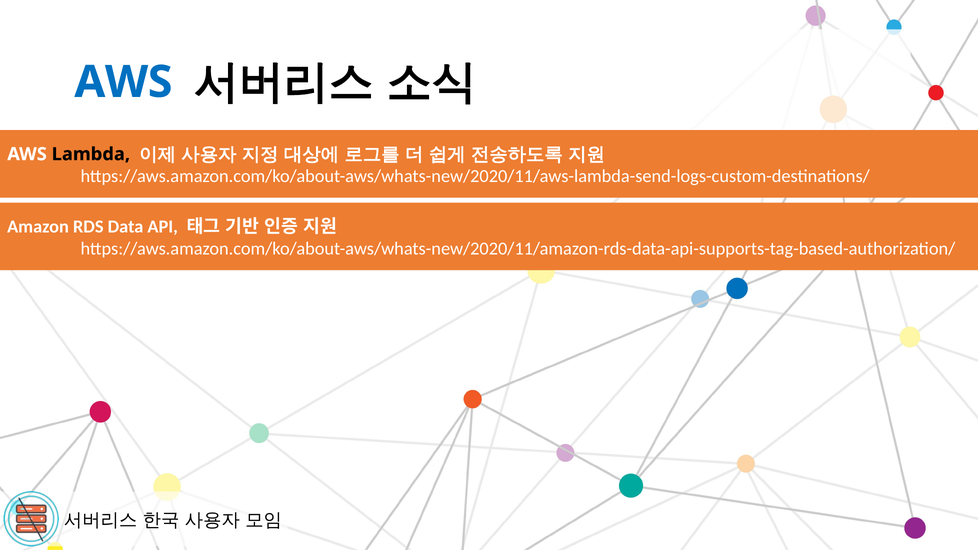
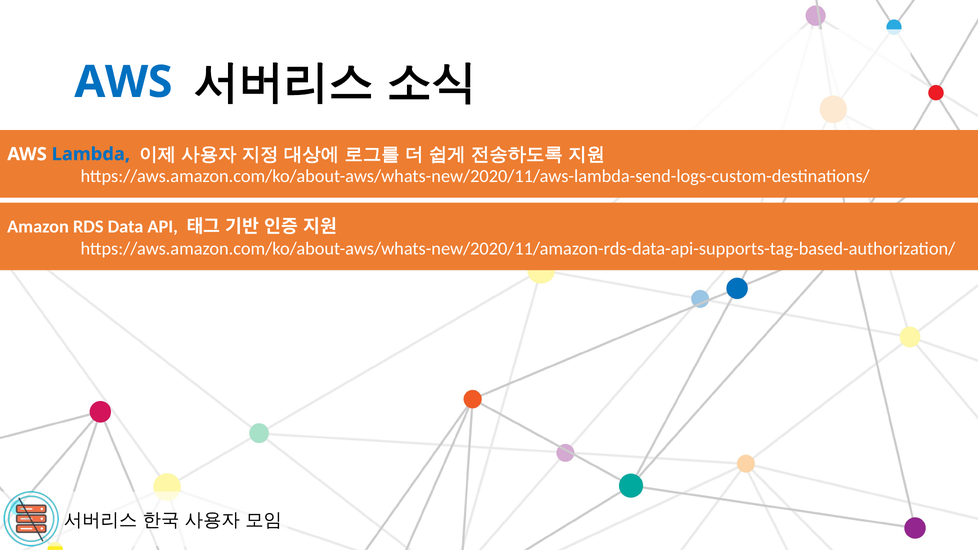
Lambda colour: black -> blue
